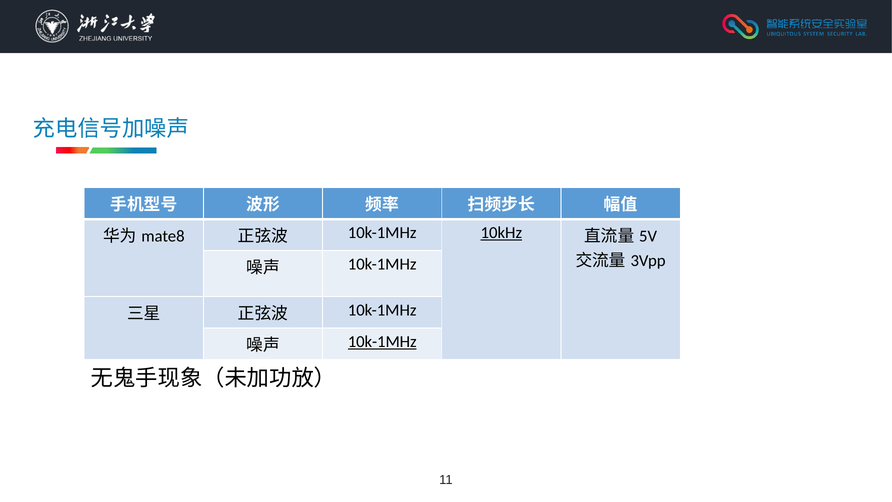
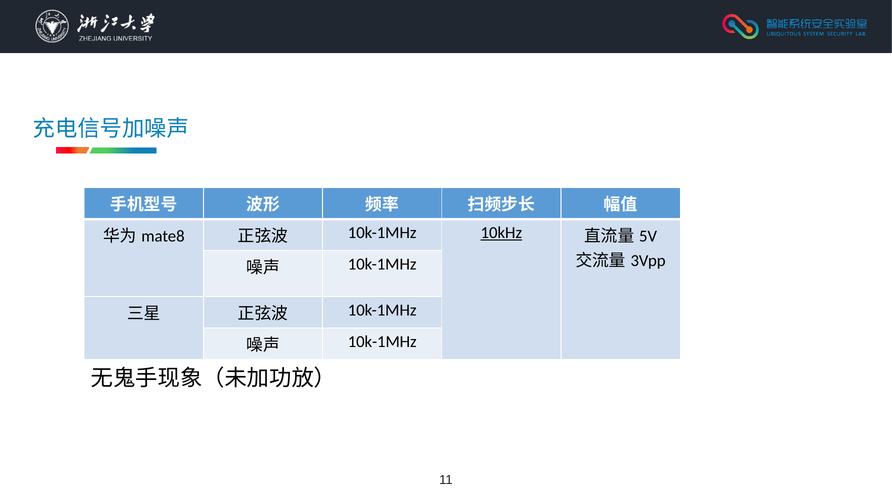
10k-1MHz at (382, 342) underline: present -> none
